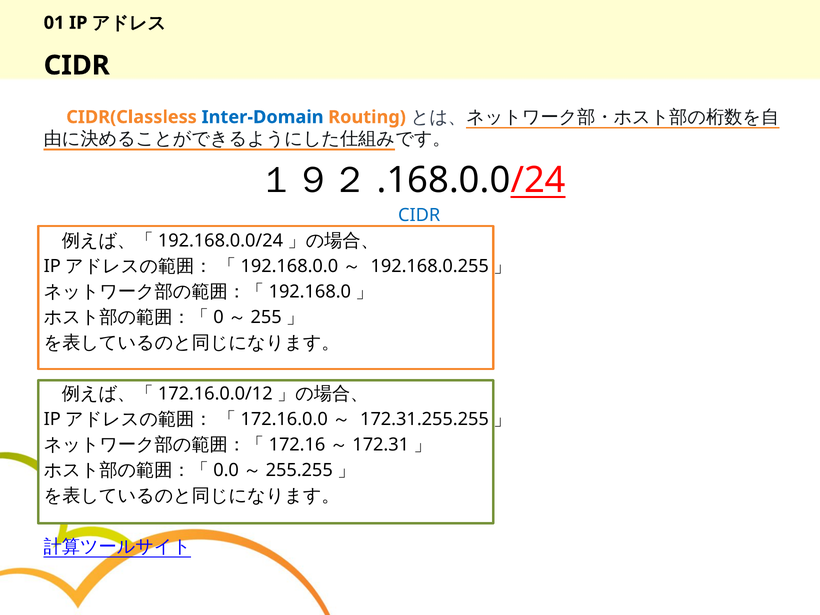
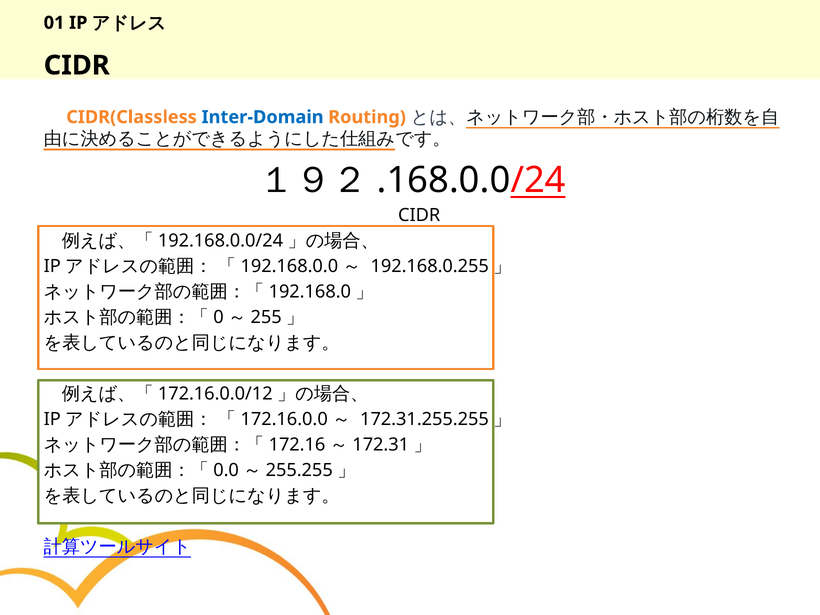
CIDR at (419, 215) colour: blue -> black
